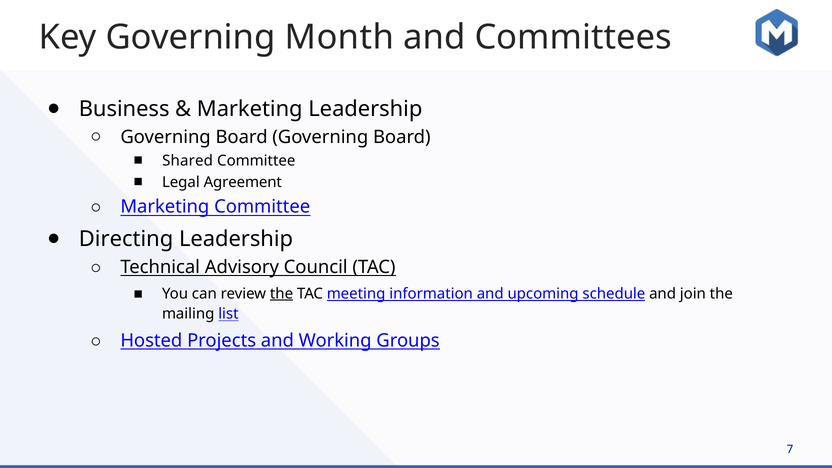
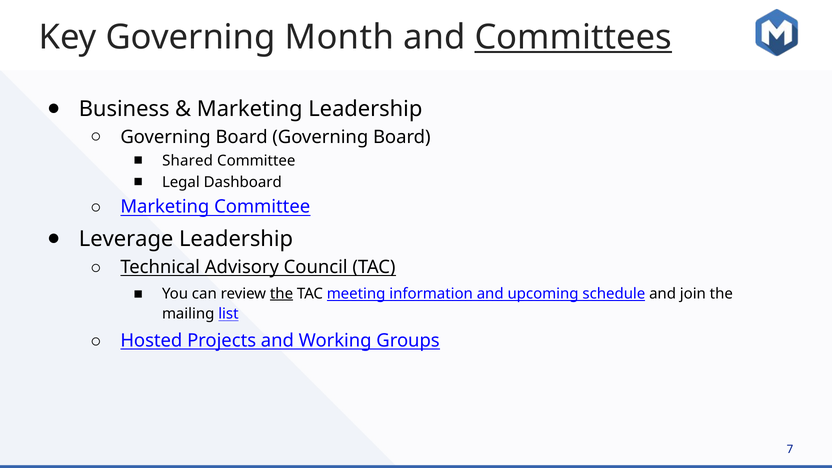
Committees underline: none -> present
Agreement: Agreement -> Dashboard
Directing: Directing -> Leverage
